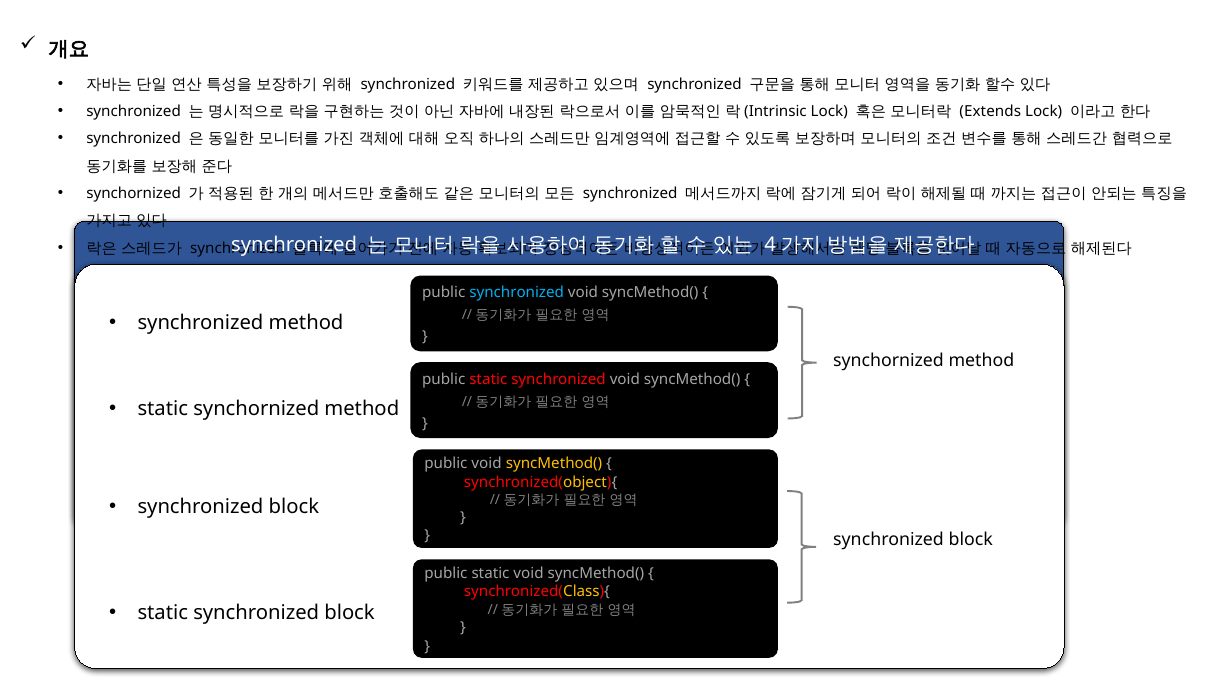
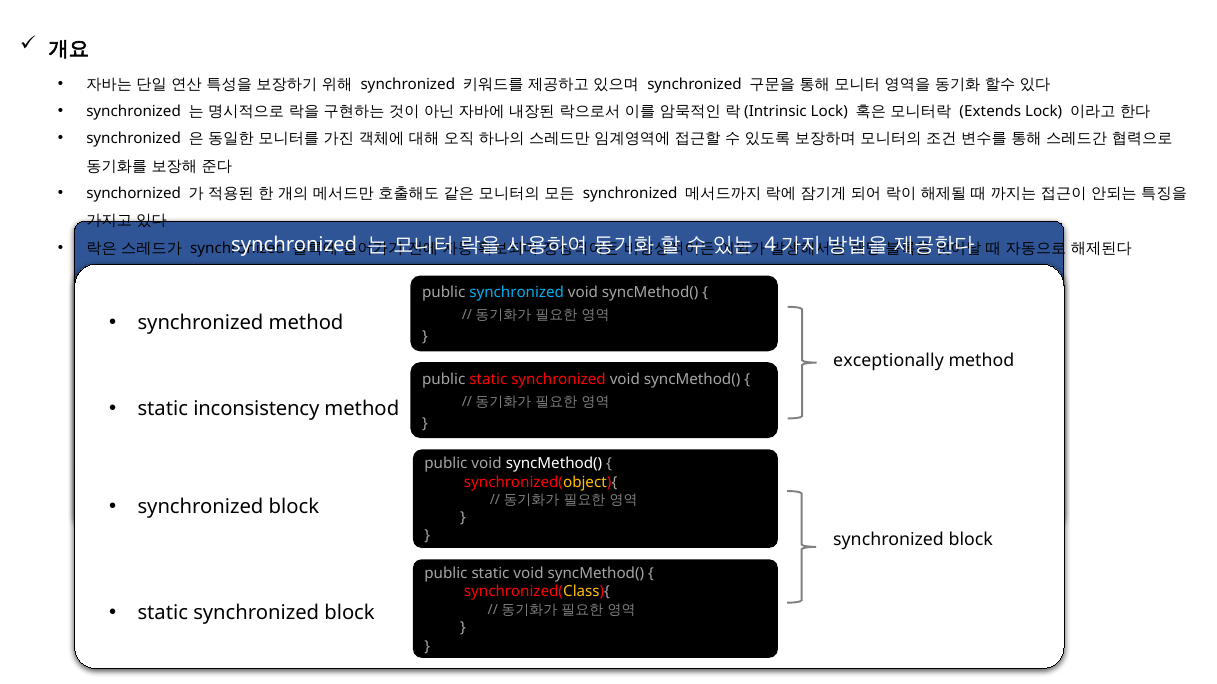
synchornized at (889, 360): synchornized -> exceptionally
static synchornized: synchornized -> inconsistency
syncMethod( at (554, 464) colour: yellow -> white
